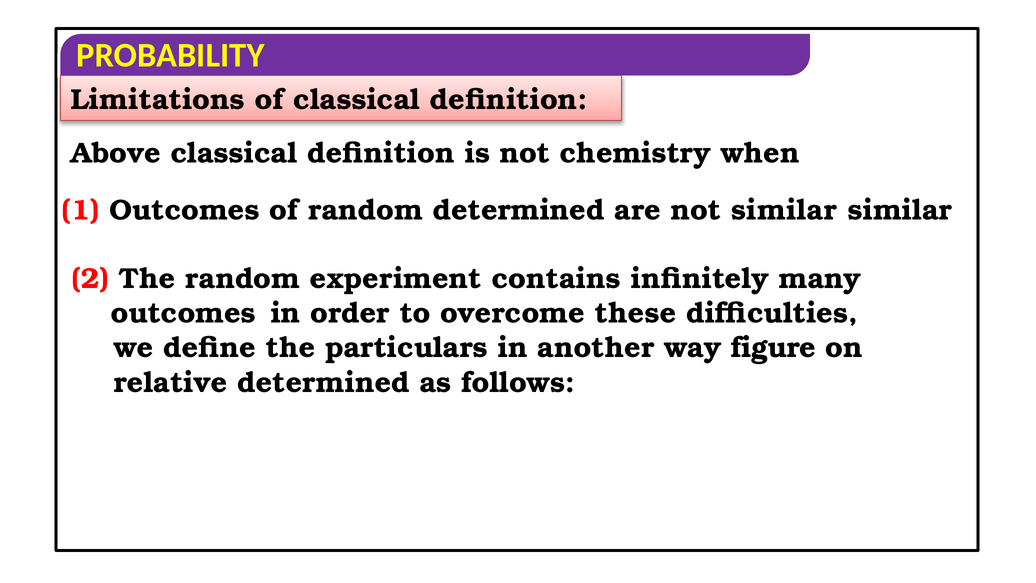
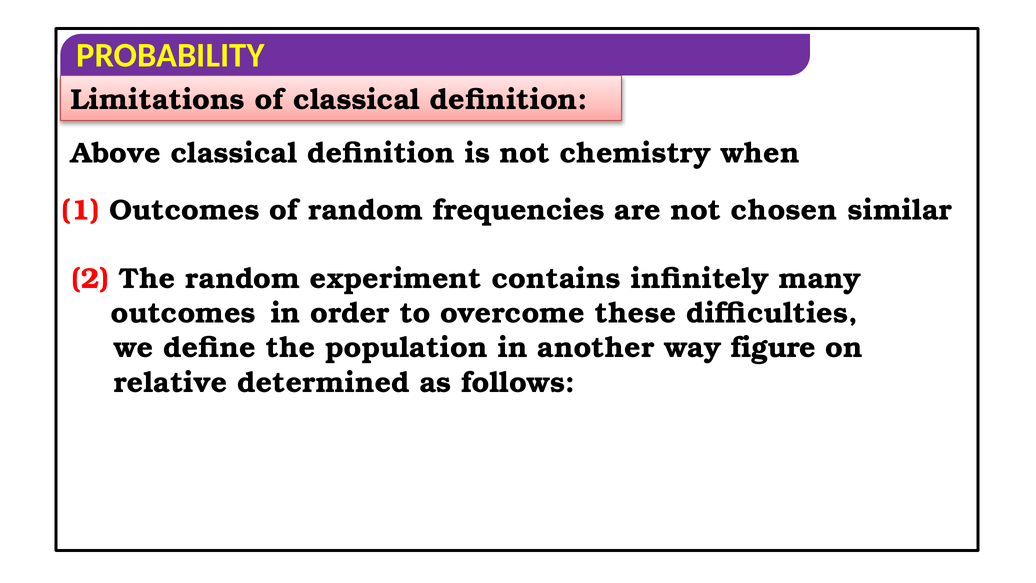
random determined: determined -> frequencies
not similar: similar -> chosen
particulars: particulars -> population
